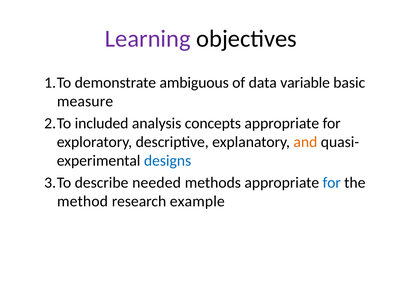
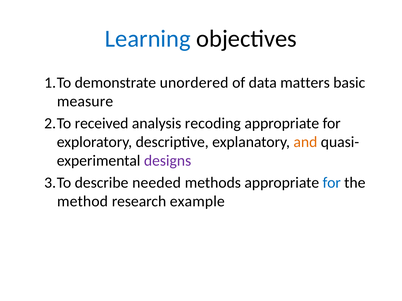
Learning colour: purple -> blue
ambiguous: ambiguous -> unordered
variable: variable -> matters
included: included -> received
concepts: concepts -> recoding
designs colour: blue -> purple
